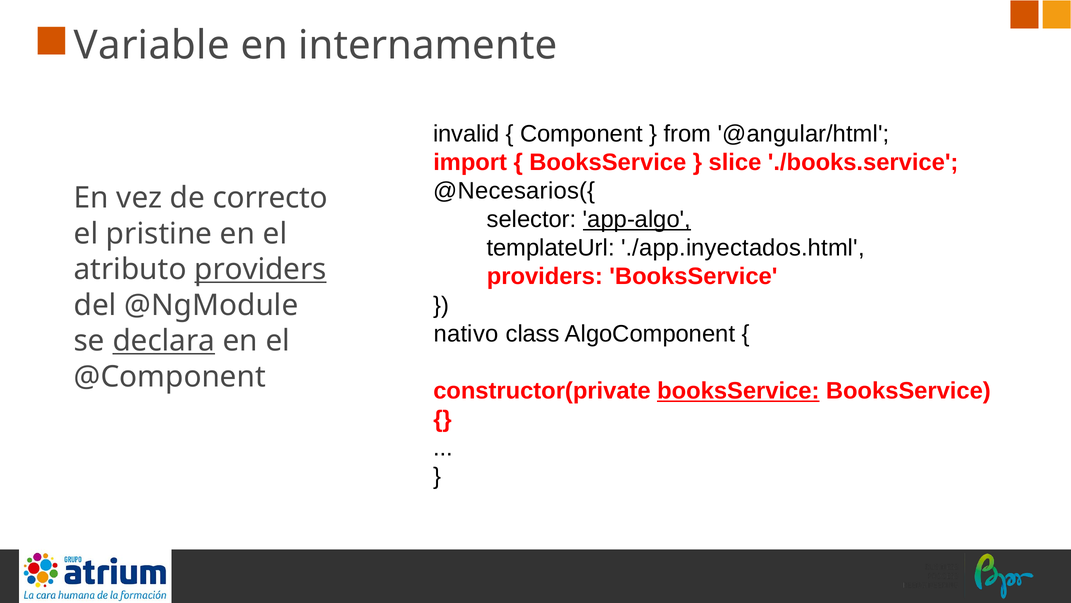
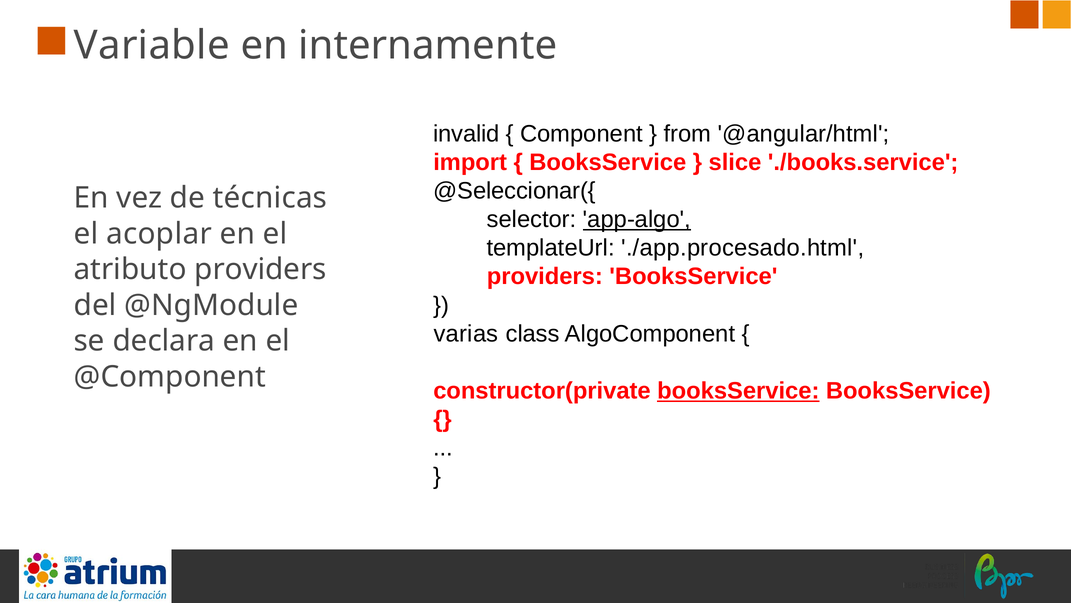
@Necesarios({: @Necesarios({ -> @Seleccionar({
correcto: correcto -> técnicas
pristine: pristine -> acoplar
./app.inyectados.html: ./app.inyectados.html -> ./app.procesado.html
providers at (261, 269) underline: present -> none
nativo: nativo -> varias
declara underline: present -> none
